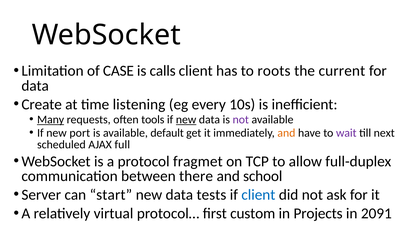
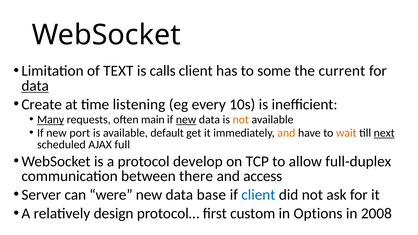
CASE: CASE -> TEXT
roots: roots -> some
data at (35, 86) underline: none -> present
tools: tools -> main
not at (241, 120) colour: purple -> orange
wait colour: purple -> orange
next underline: none -> present
fragmet: fragmet -> develop
school: school -> access
start: start -> were
tests: tests -> base
virtual: virtual -> design
Projects: Projects -> Options
2091: 2091 -> 2008
